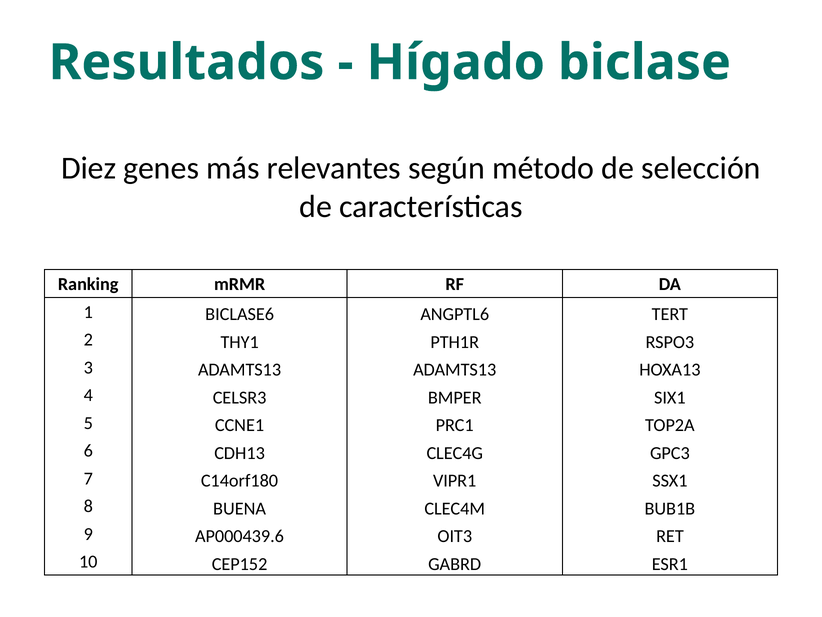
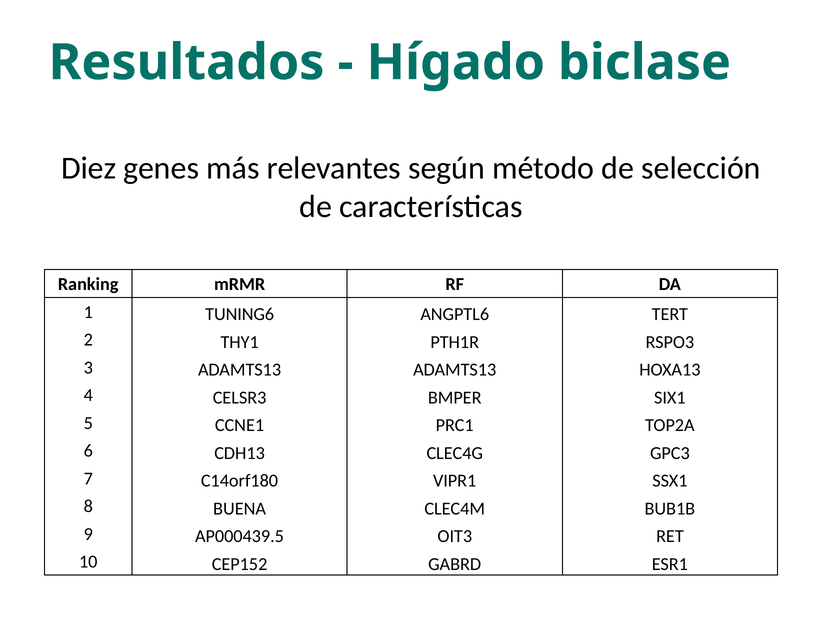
BICLASE6: BICLASE6 -> TUNING6
AP000439.6: AP000439.6 -> AP000439.5
